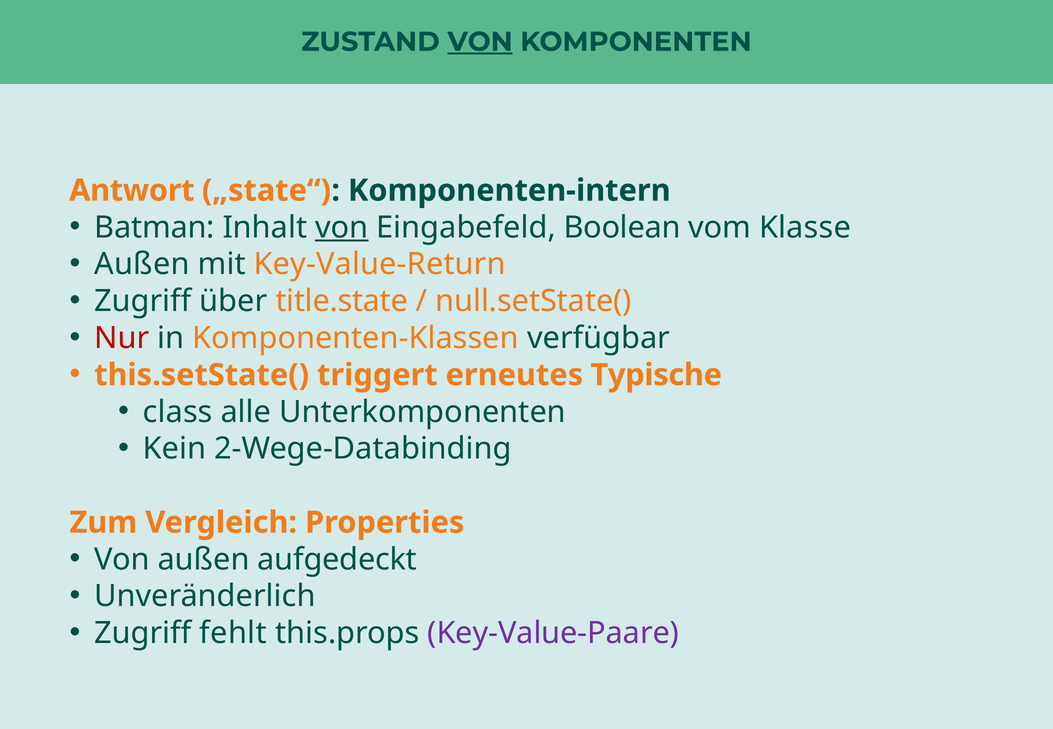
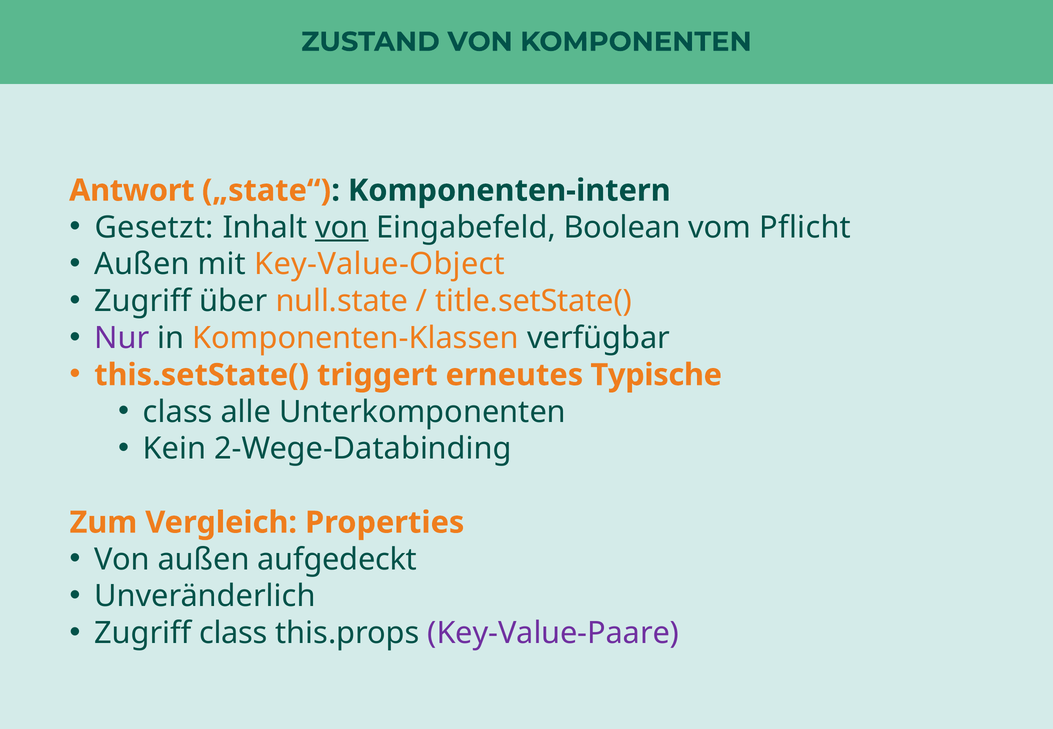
VON at (480, 42) underline: present -> none
Batman: Batman -> Gesetzt
Klasse: Klasse -> Pflicht
Key-Value-Return: Key-Value-Return -> Key-Value-Object
title.state: title.state -> null.state
null.setState(: null.setState( -> title.setState(
Nur colour: red -> purple
Zugriff fehlt: fehlt -> class
